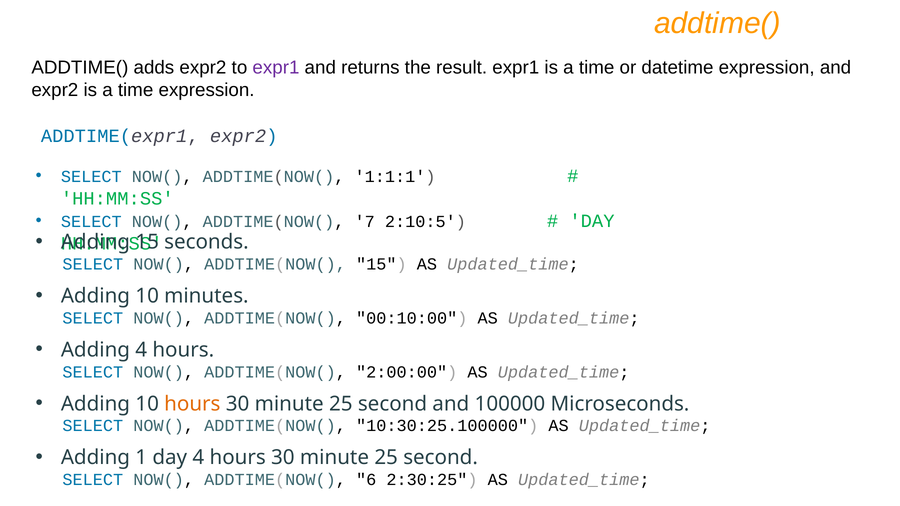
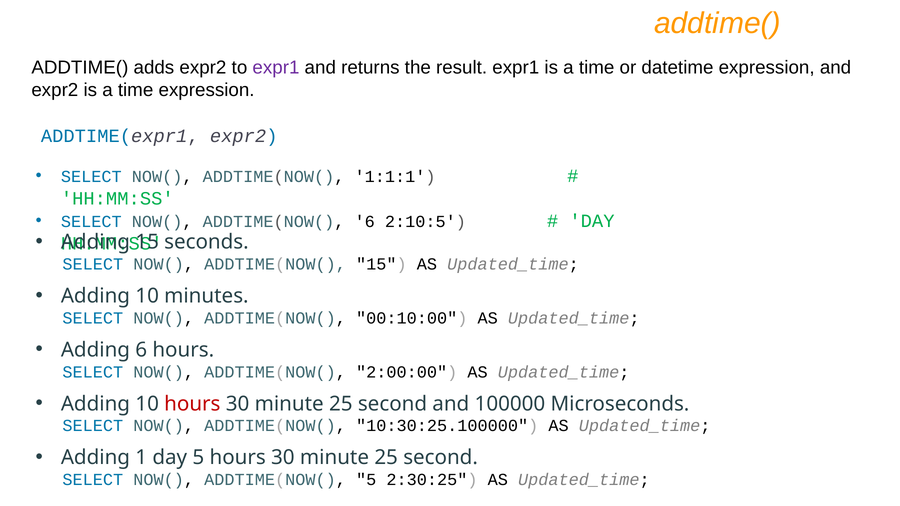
ADDTIME(NOW( 7: 7 -> 6
Adding 4: 4 -> 6
hours at (192, 404) colour: orange -> red
day 4: 4 -> 5
ADDTIME(NOW( 6: 6 -> 5
